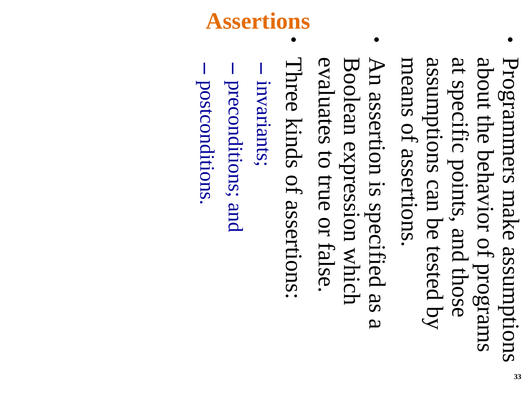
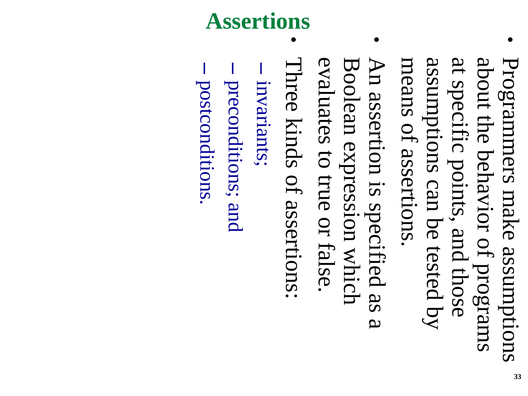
Assertions colour: orange -> green
